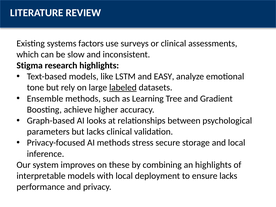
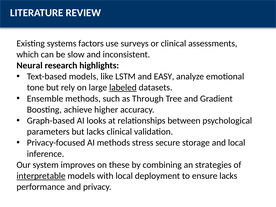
Stigma: Stigma -> Neural
Learning: Learning -> Through
an highlights: highlights -> strategies
interpretable underline: none -> present
